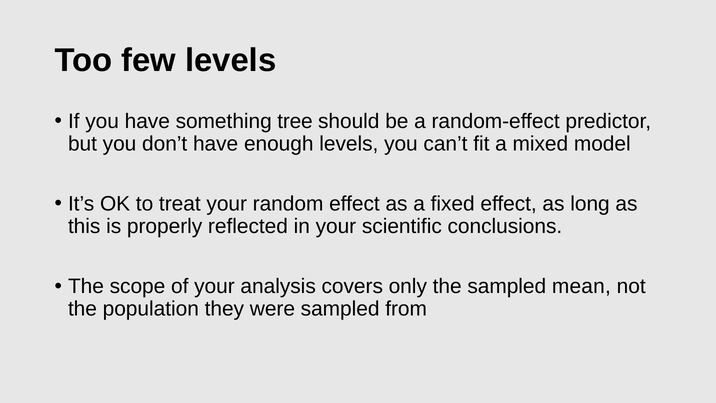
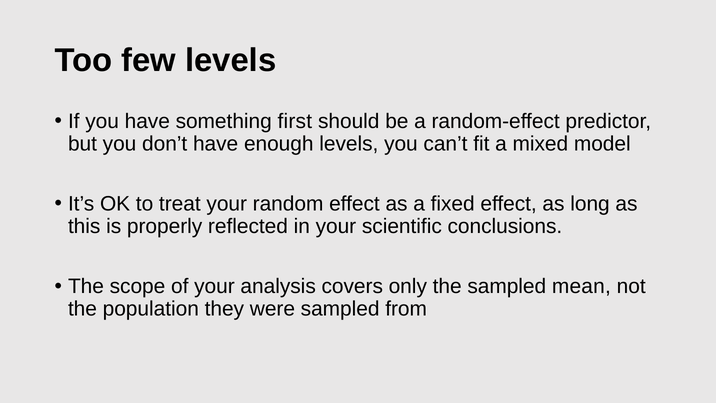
tree: tree -> first
